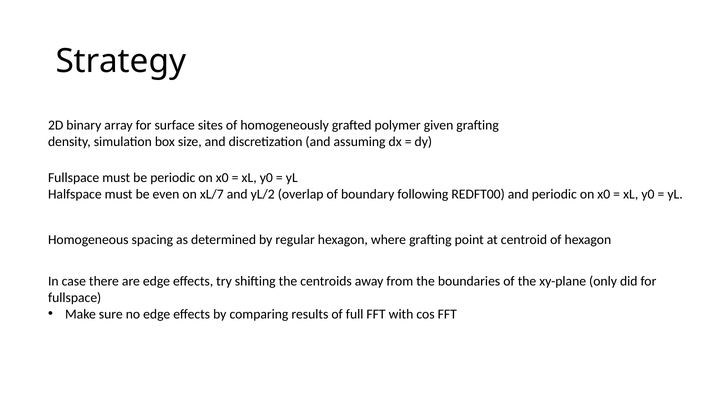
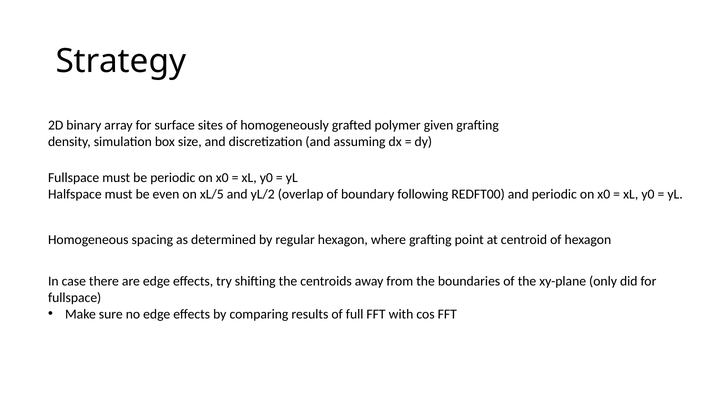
xL/7: xL/7 -> xL/5
